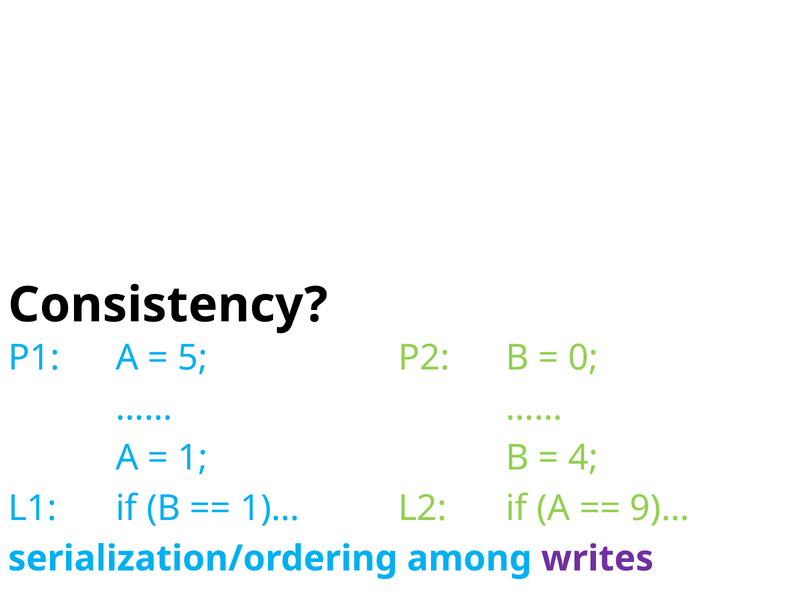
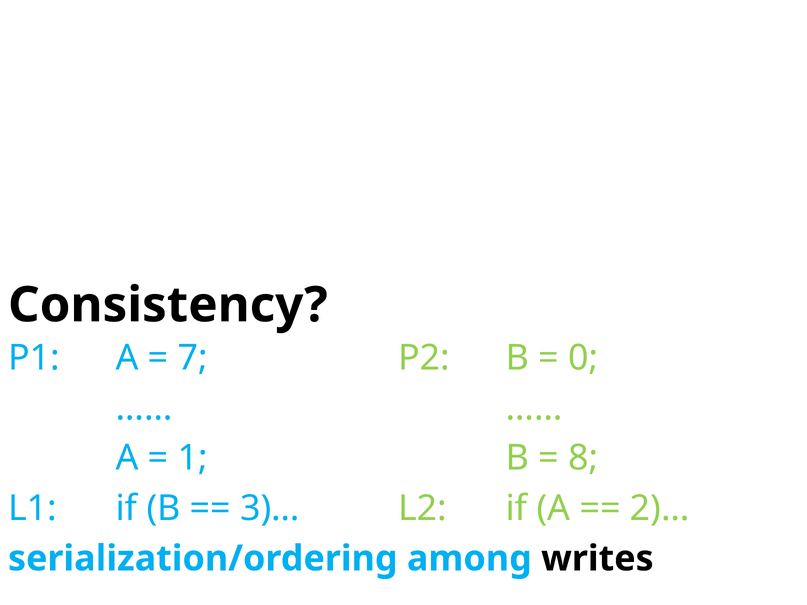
5: 5 -> 7
4: 4 -> 8
1)…: 1)… -> 3)…
9)…: 9)… -> 2)…
writes colour: purple -> black
